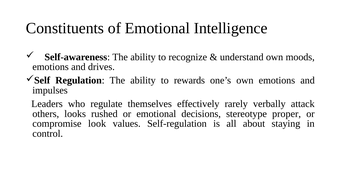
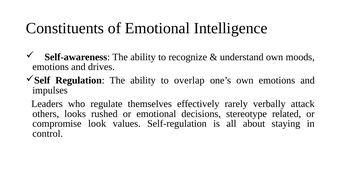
rewards: rewards -> overlap
proper: proper -> related
